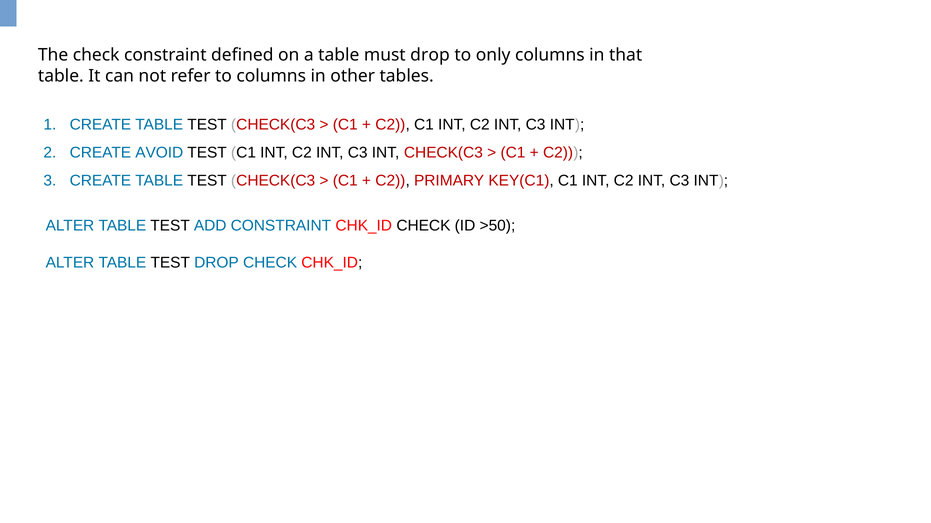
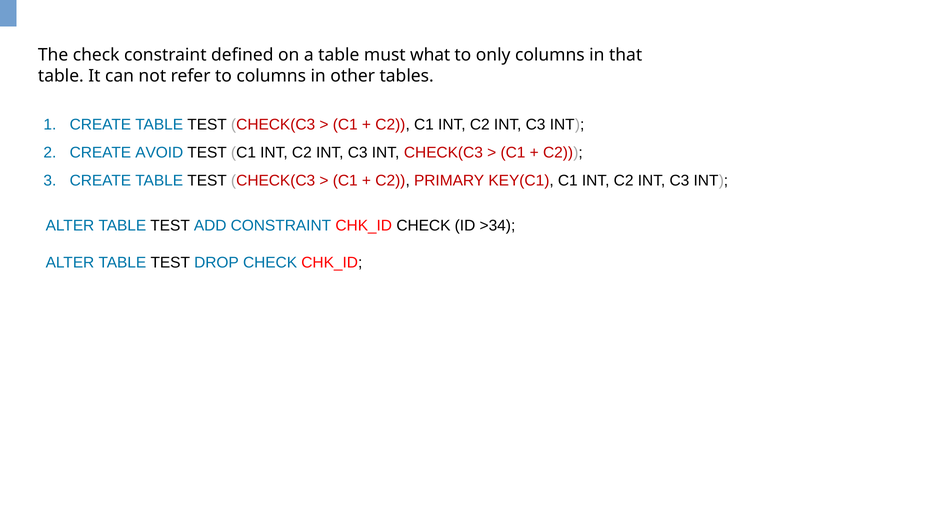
must drop: drop -> what
>50: >50 -> >34
